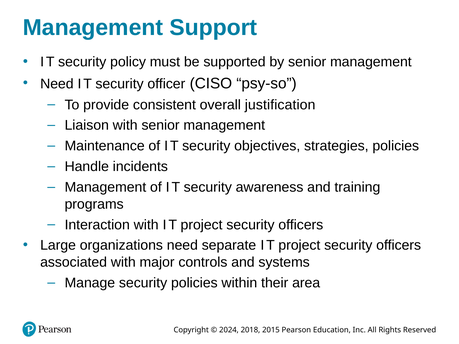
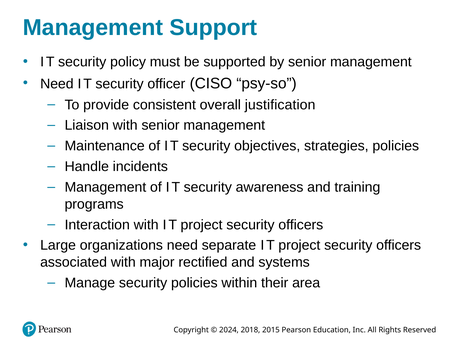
controls: controls -> rectified
